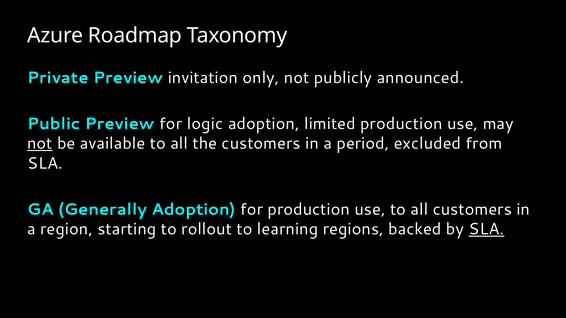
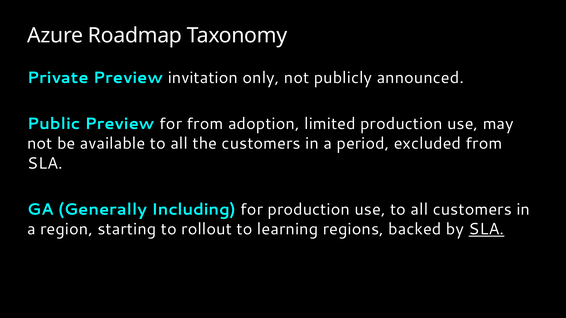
for logic: logic -> from
not at (40, 144) underline: present -> none
Generally Adoption: Adoption -> Including
